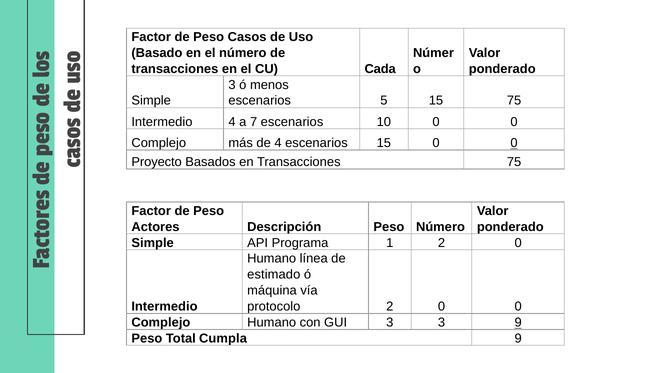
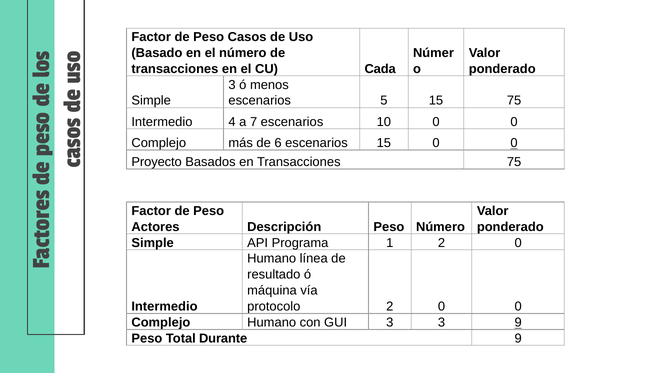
de 4: 4 -> 6
estimado: estimado -> resultado
Cumpla: Cumpla -> Durante
